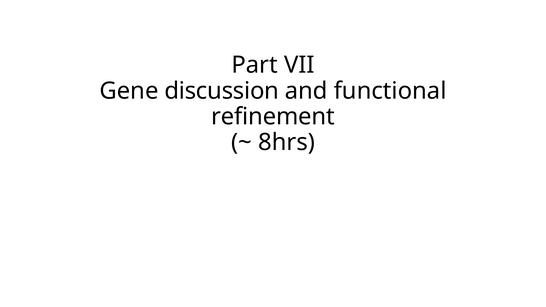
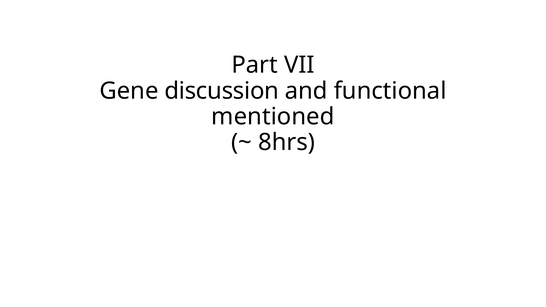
refinement: refinement -> mentioned
